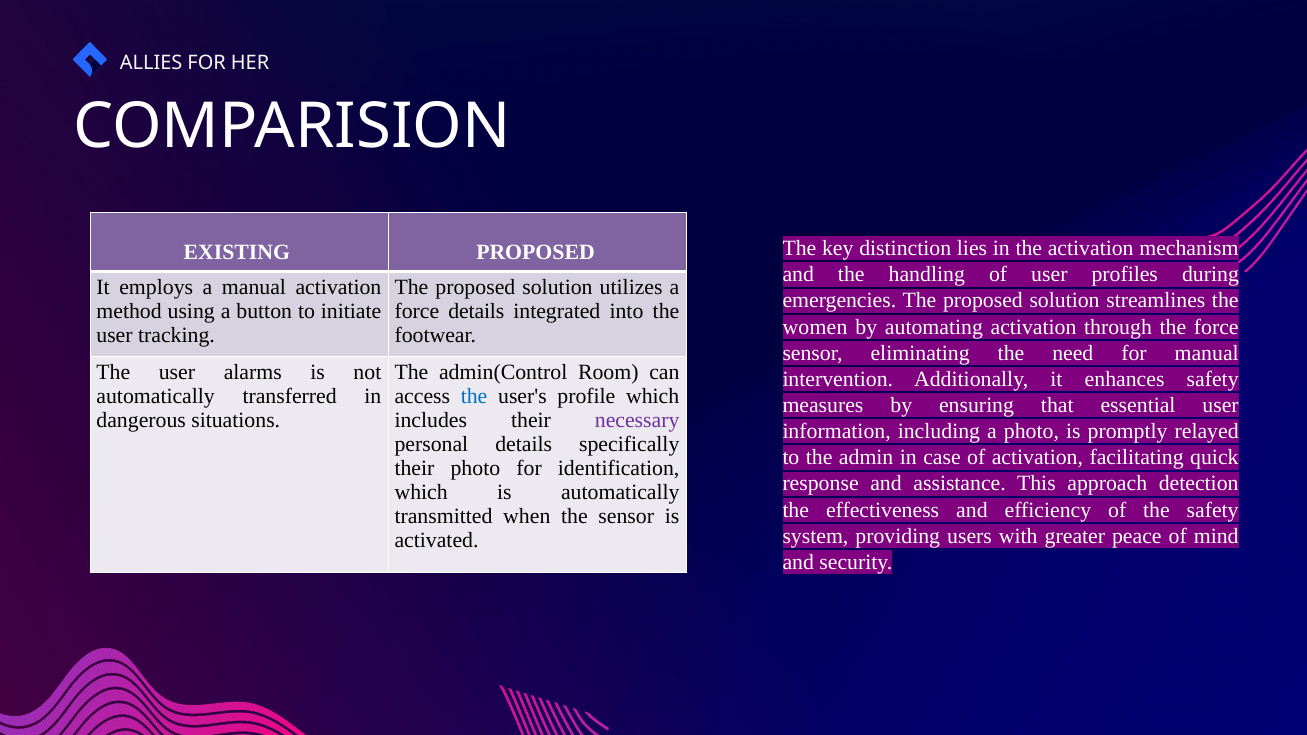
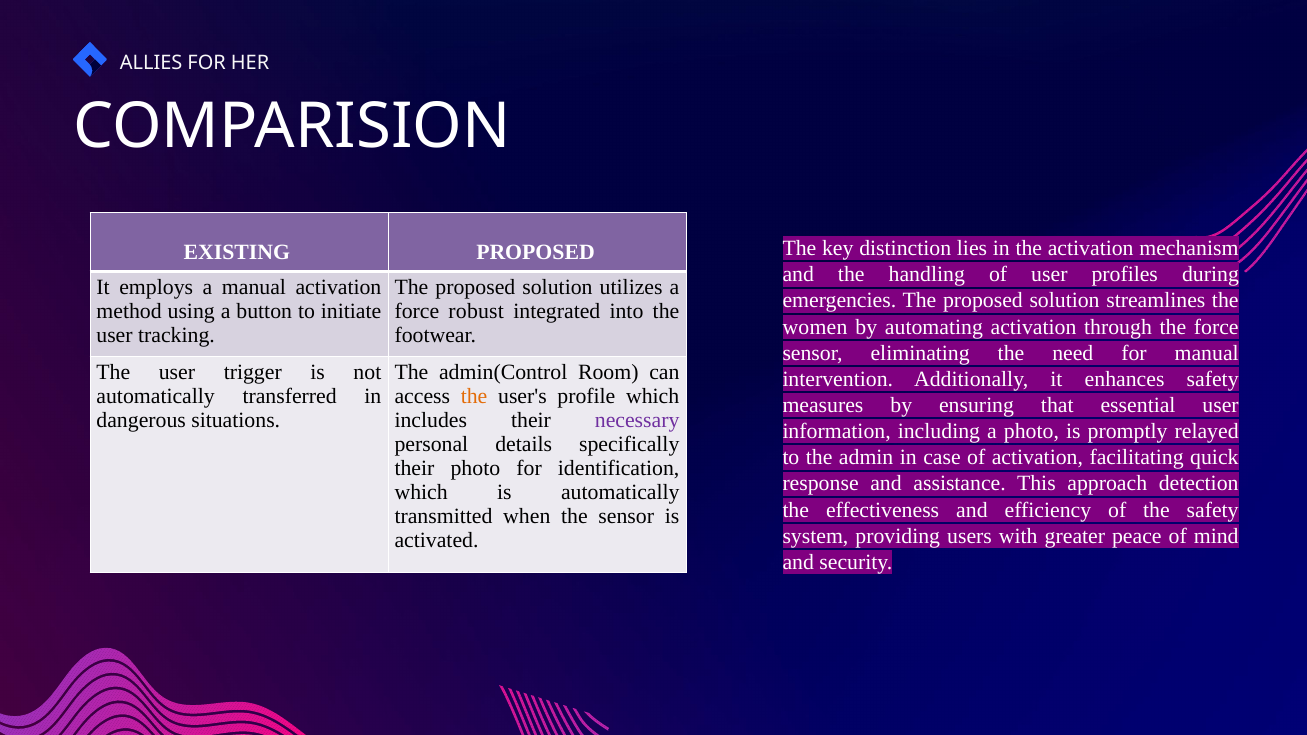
force details: details -> robust
alarms: alarms -> trigger
the at (474, 396) colour: blue -> orange
